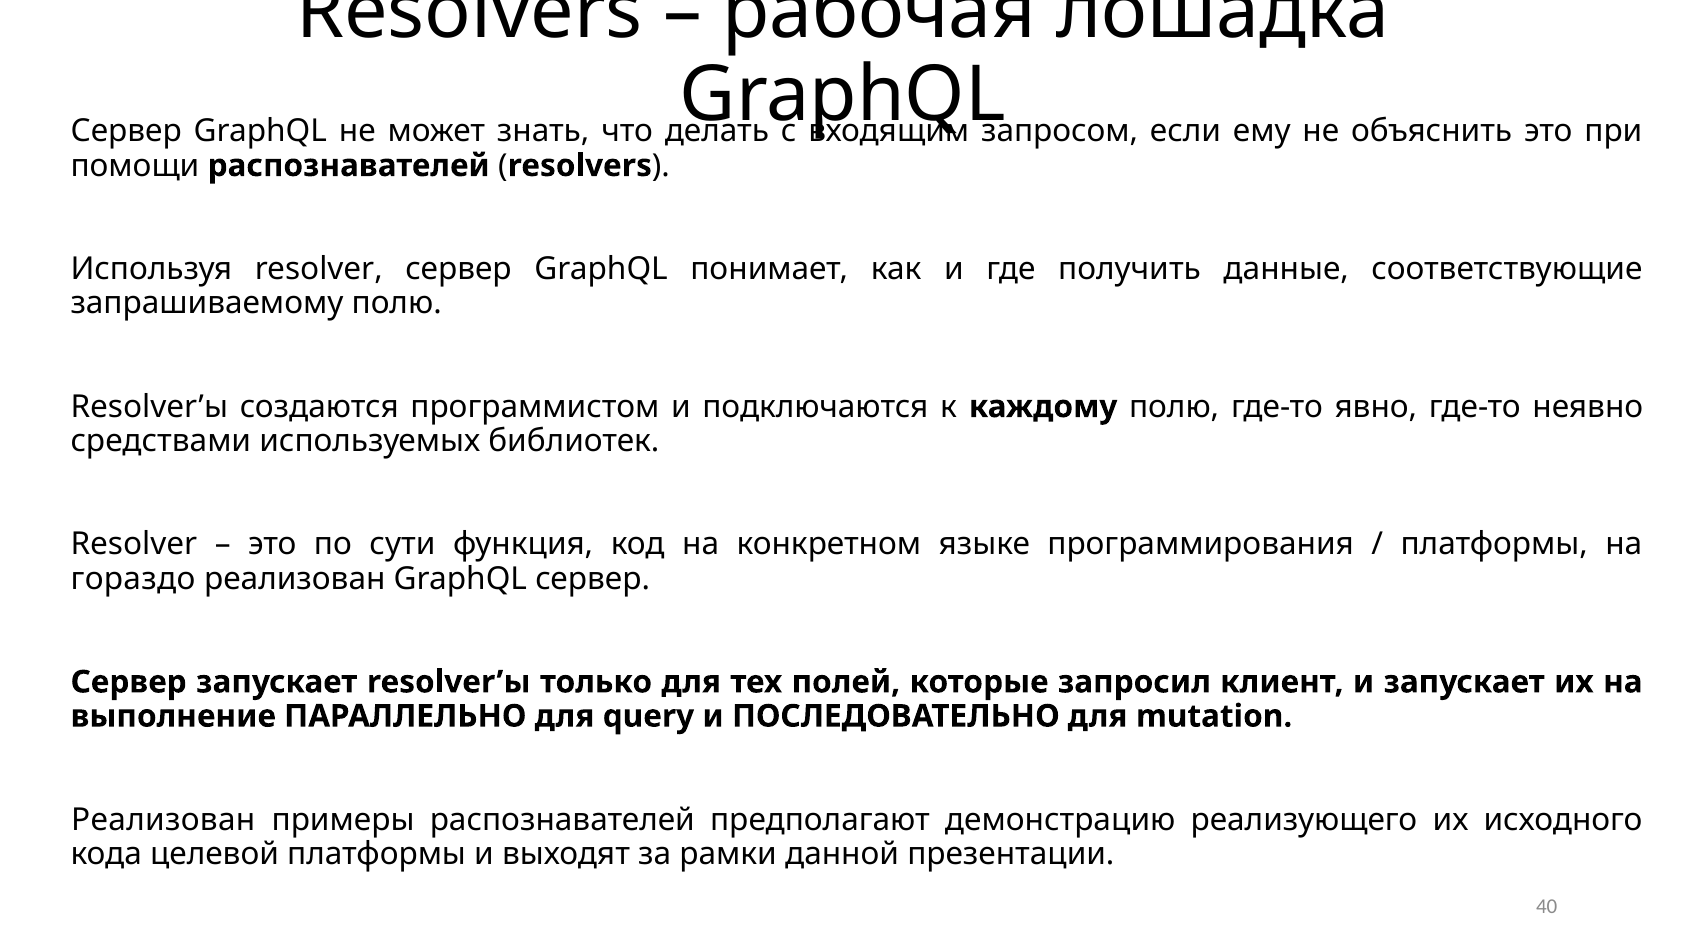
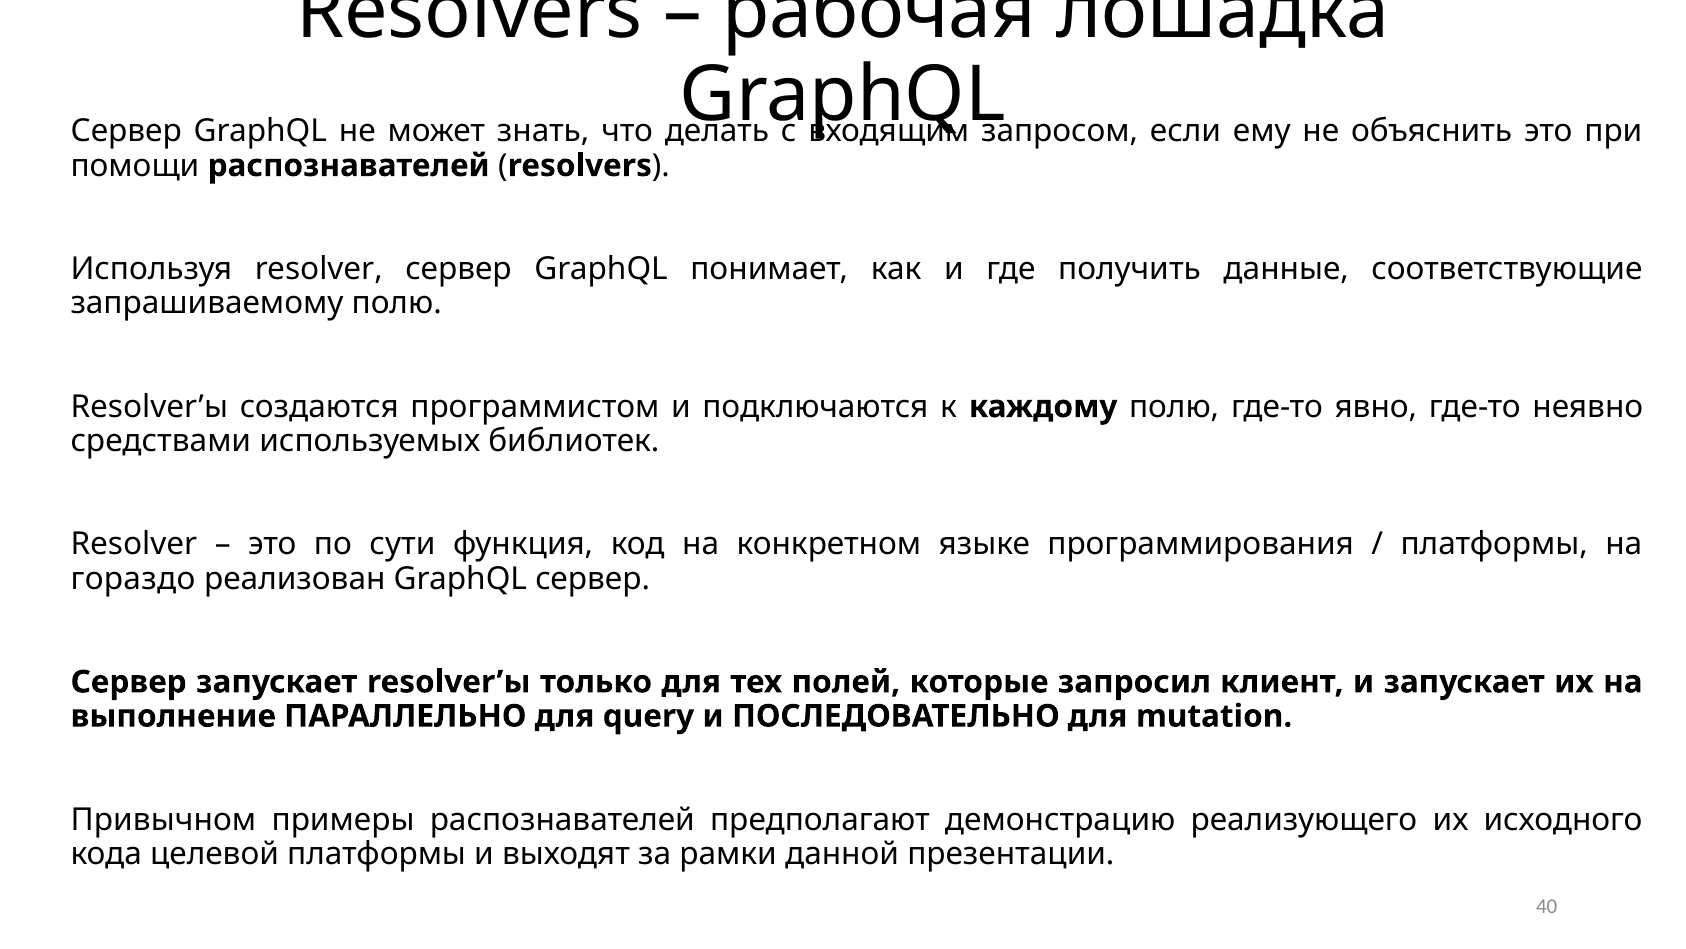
Реализован at (163, 819): Реализован -> Привычном
